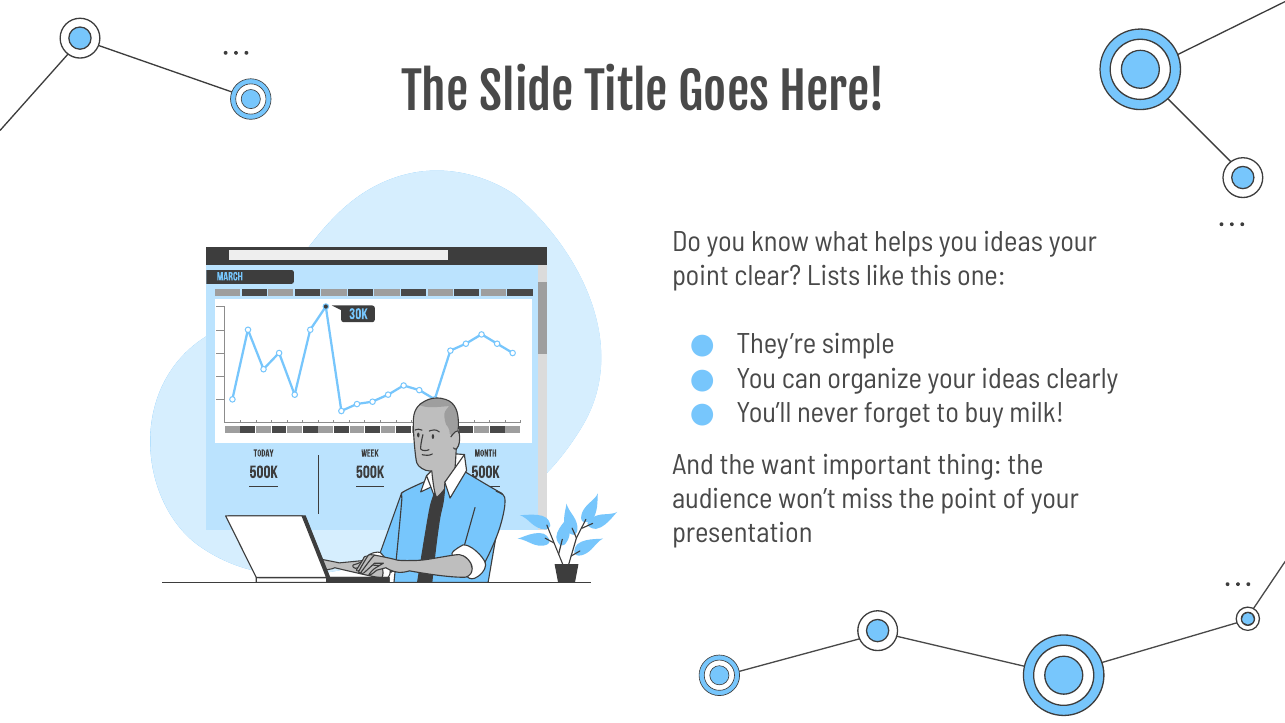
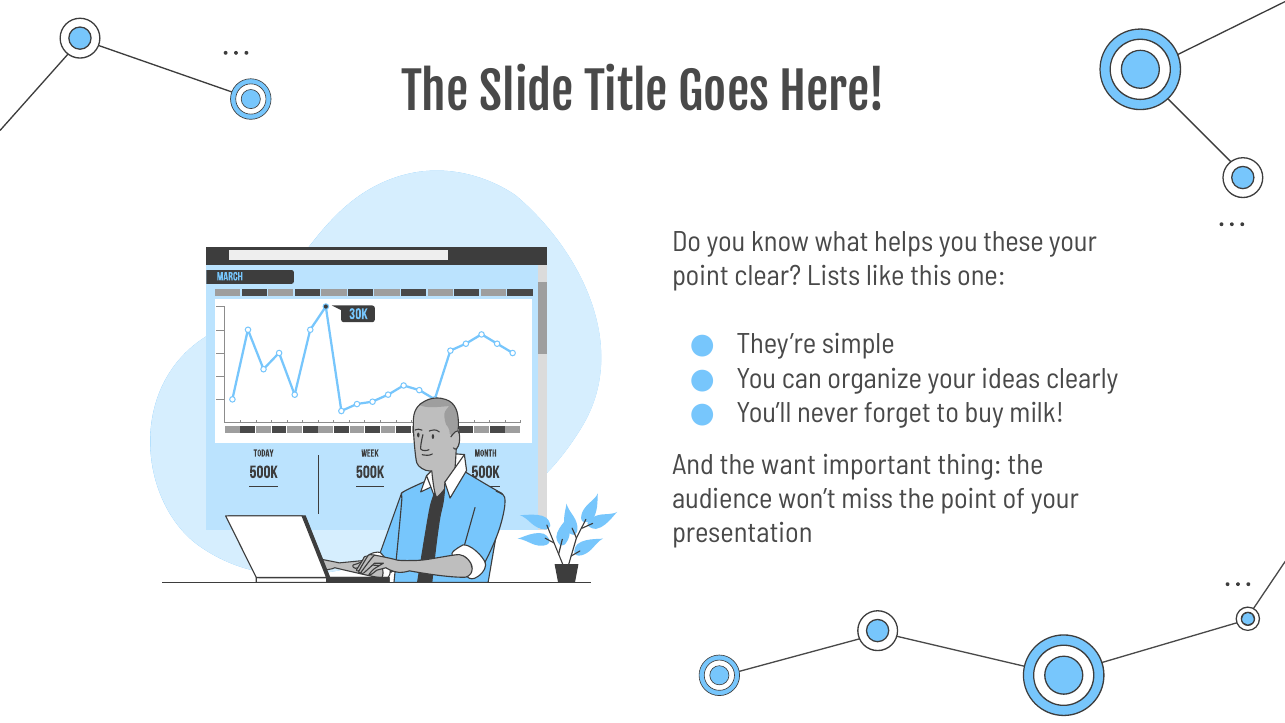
you ideas: ideas -> these
